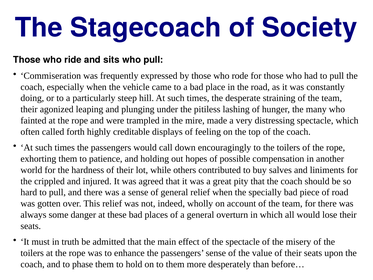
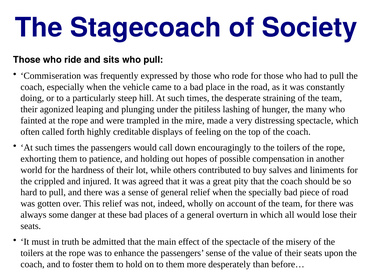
phase: phase -> foster
